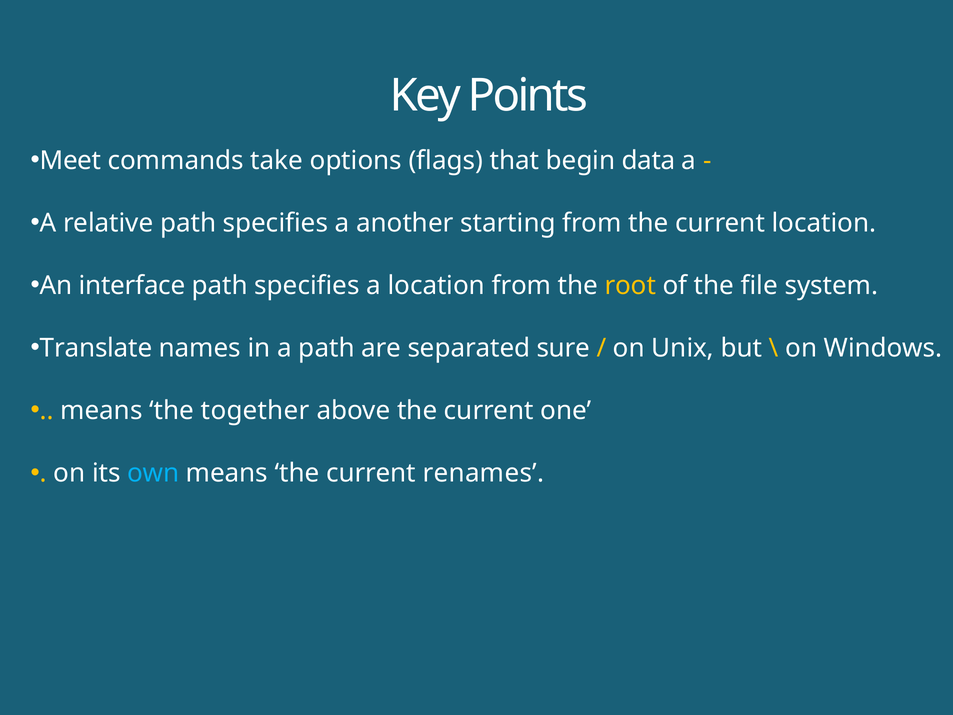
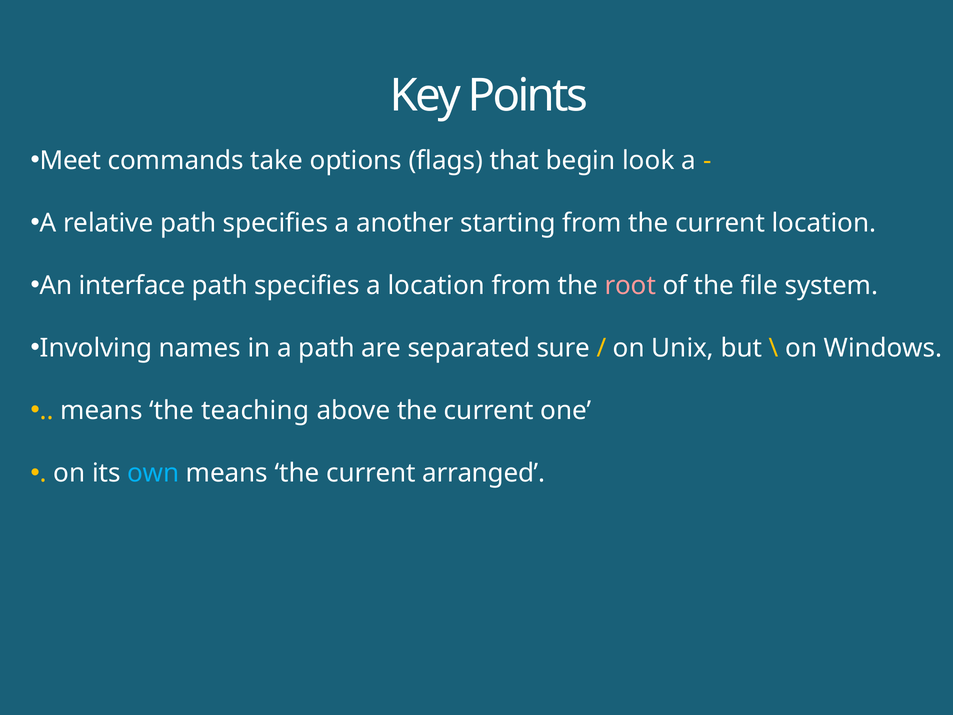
data: data -> look
root colour: yellow -> pink
Translate: Translate -> Involving
together: together -> teaching
renames: renames -> arranged
